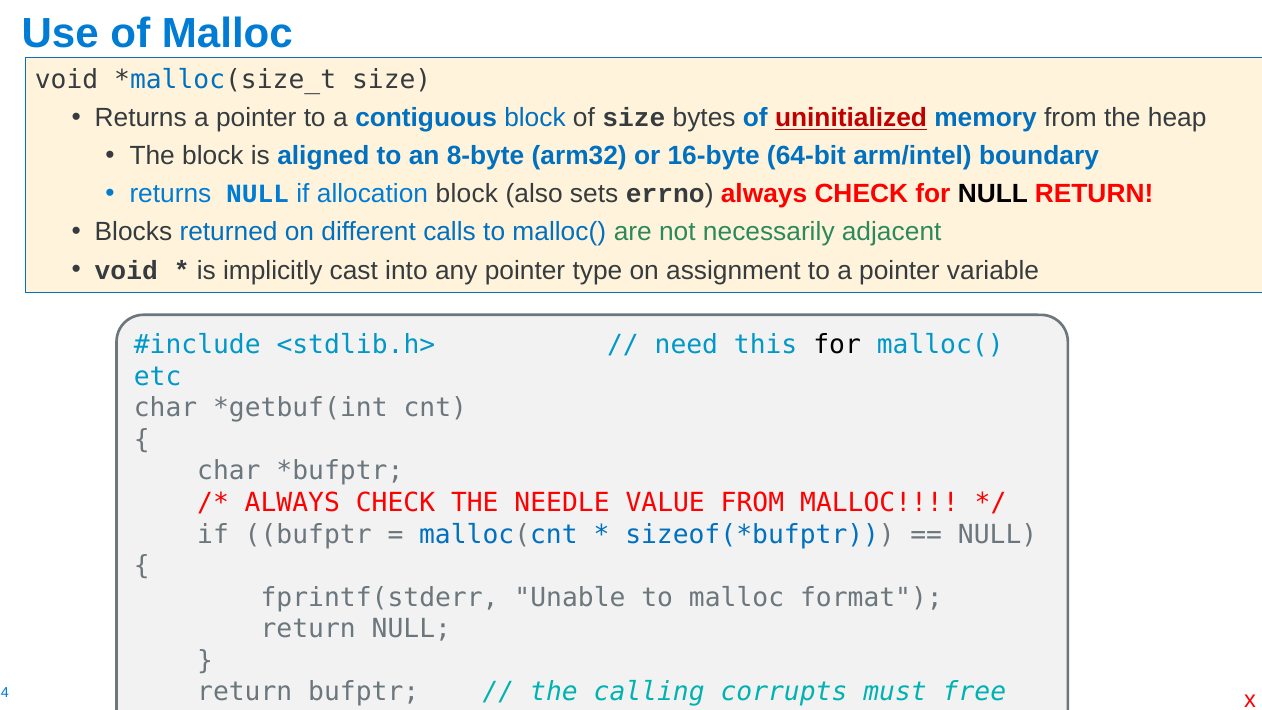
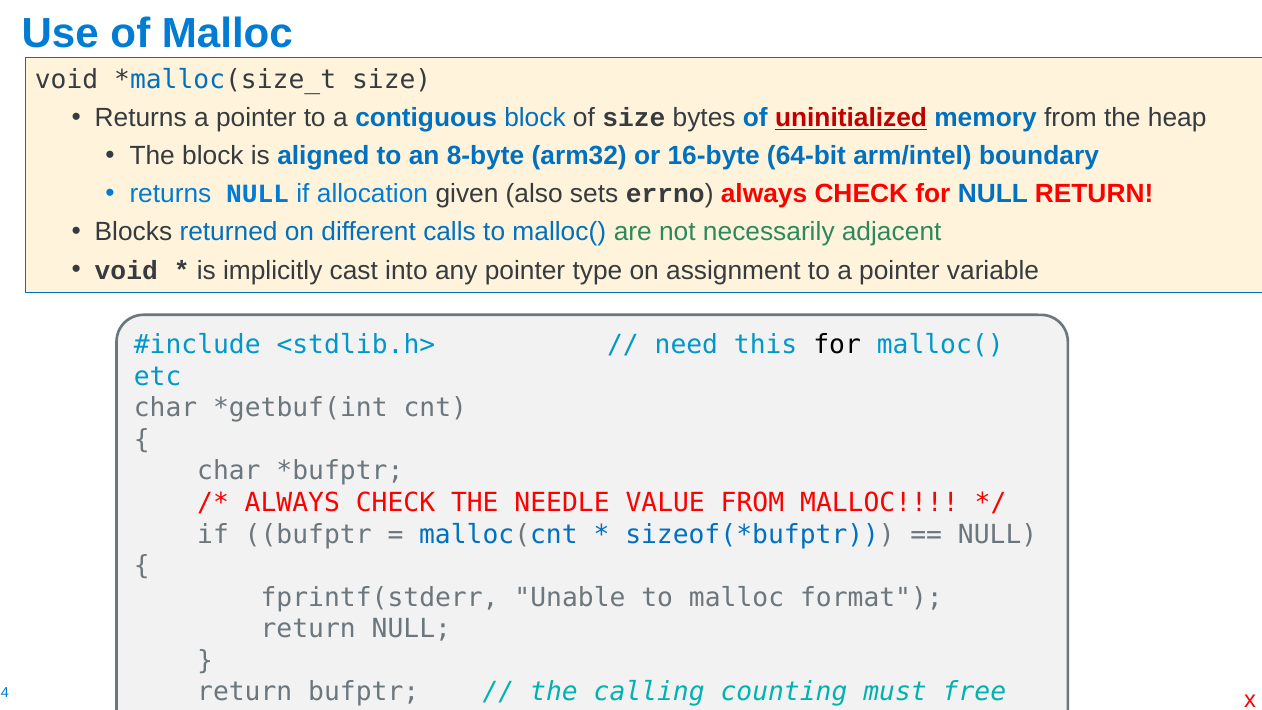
allocation block: block -> given
NULL at (993, 194) colour: black -> blue
corrupts: corrupts -> counting
